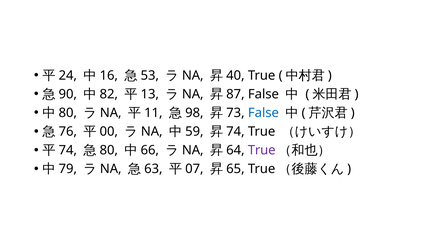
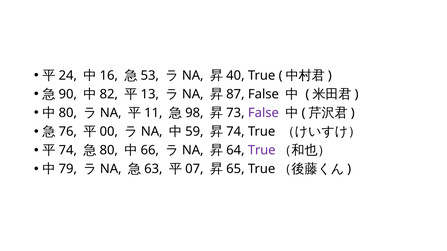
False at (263, 113) colour: blue -> purple
